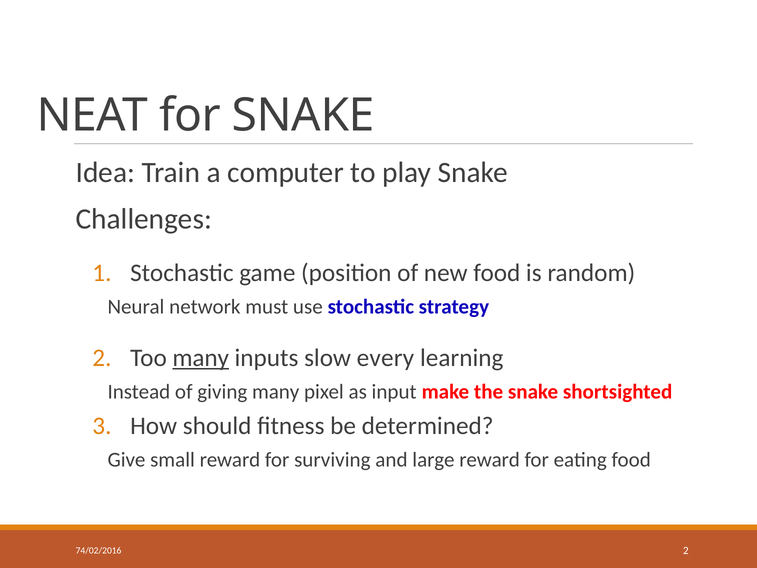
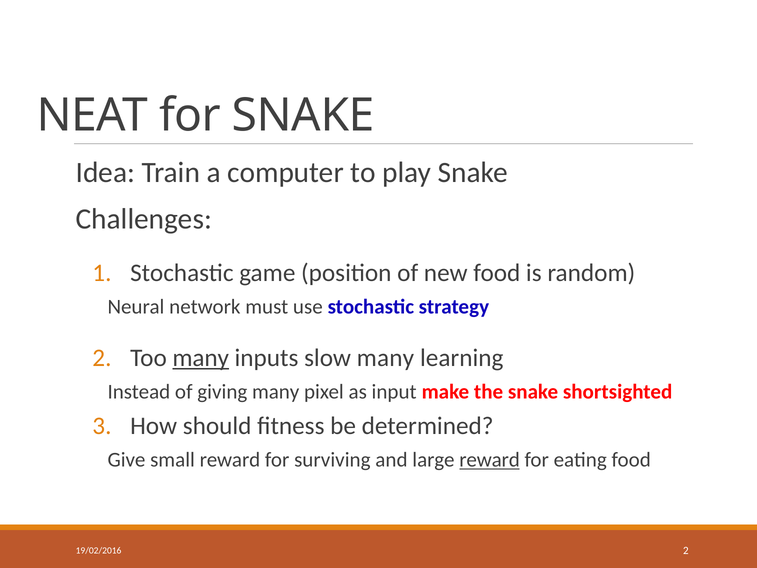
slow every: every -> many
reward at (490, 460) underline: none -> present
74/02/2016: 74/02/2016 -> 19/02/2016
